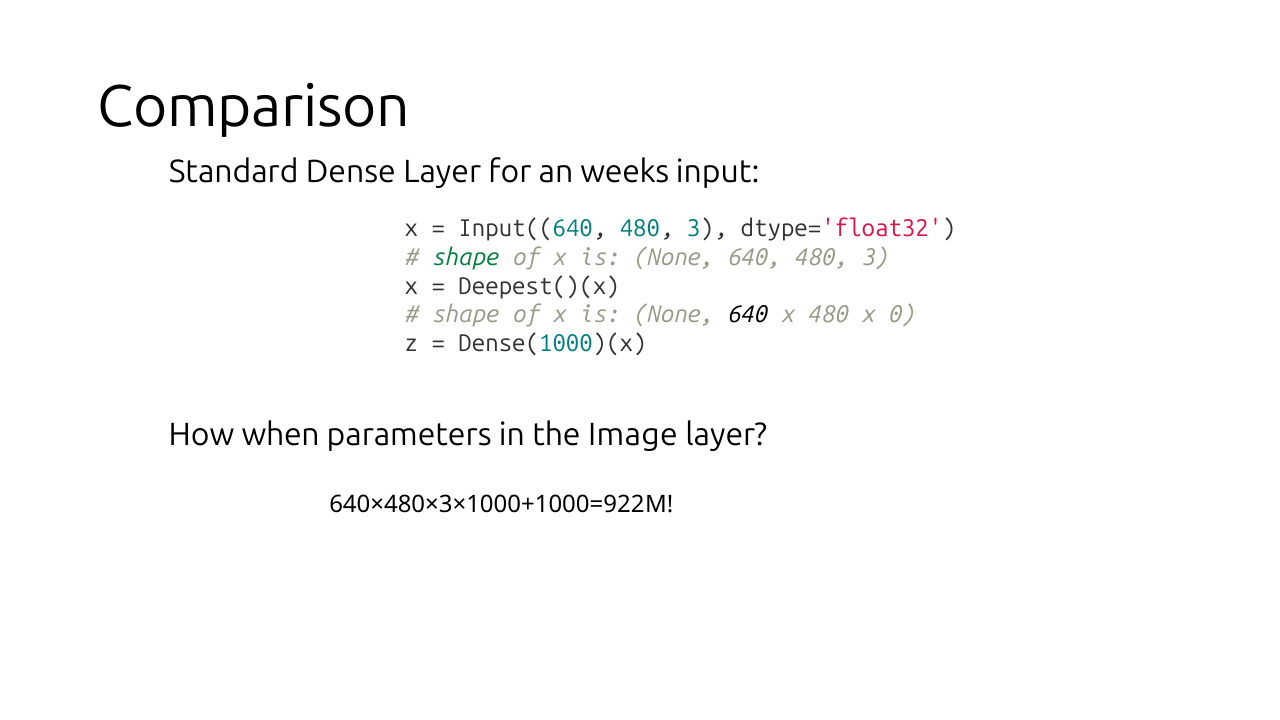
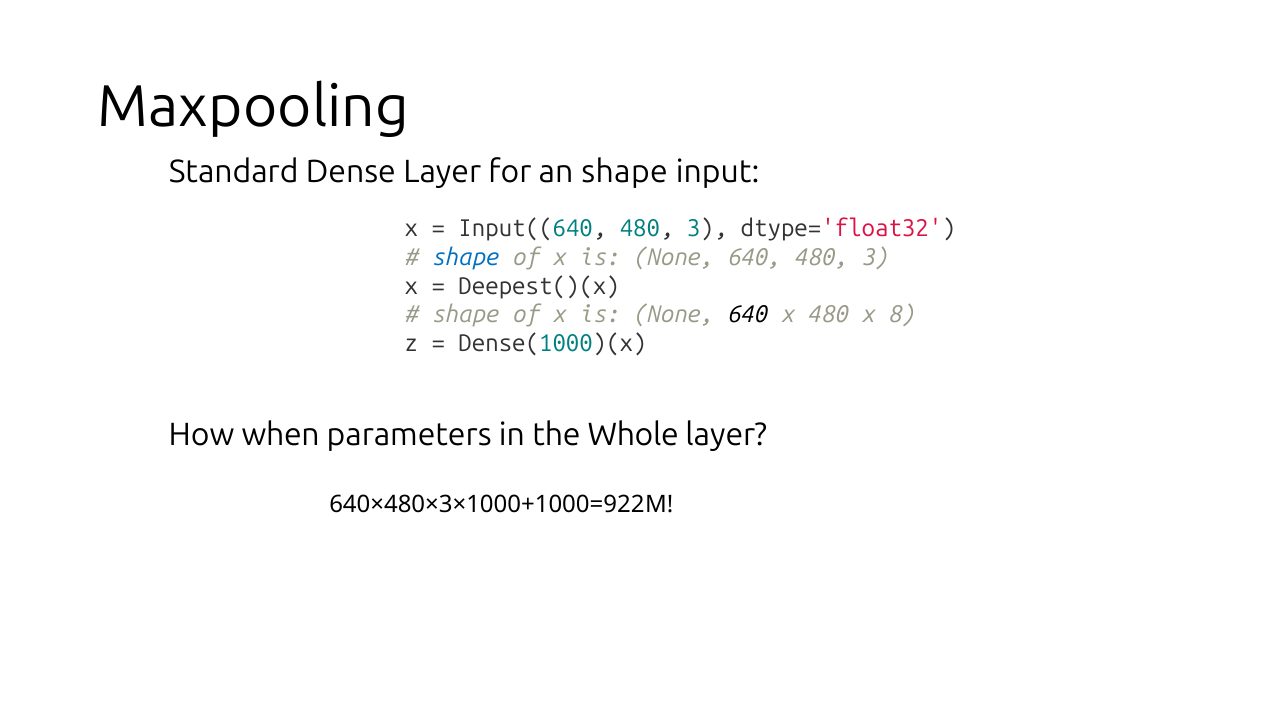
Comparison: Comparison -> Maxpooling
an weeks: weeks -> shape
shape at (465, 257) colour: green -> blue
0: 0 -> 8
Image: Image -> Whole
